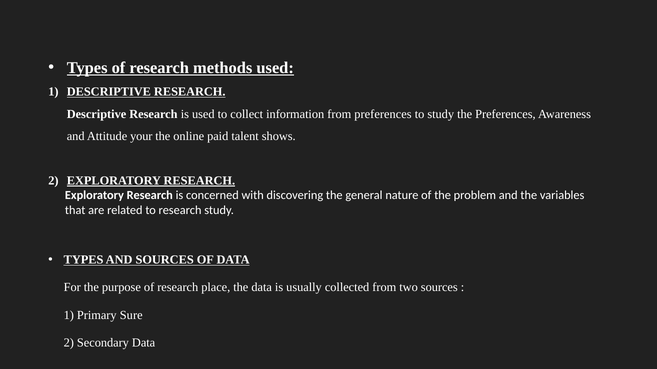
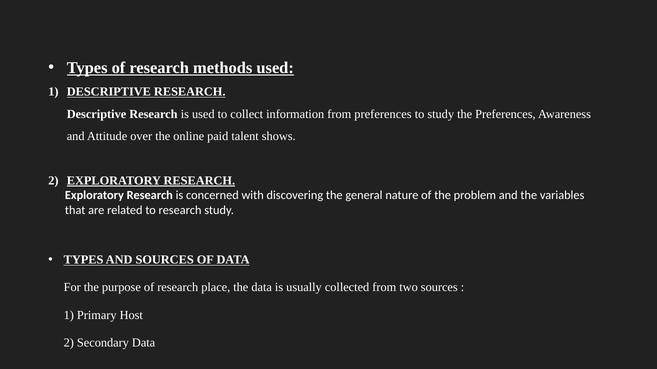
your: your -> over
Sure: Sure -> Host
